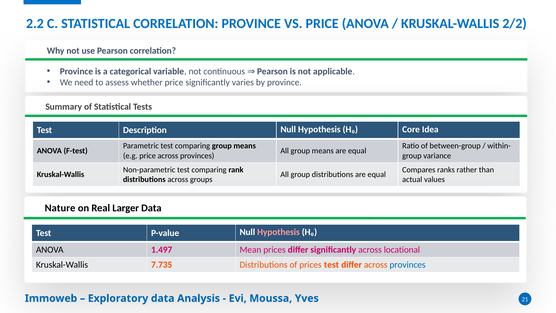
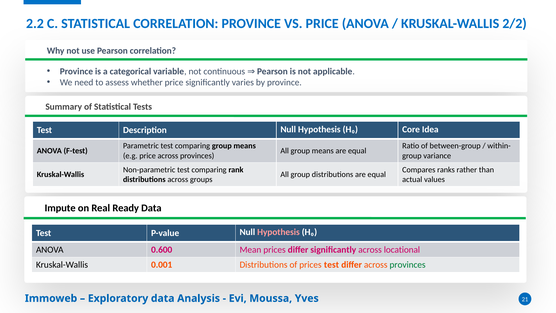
Nature: Nature -> Impute
Larger: Larger -> Ready
1.497: 1.497 -> 0.600
7.735: 7.735 -> 0.001
provinces at (408, 265) colour: blue -> green
